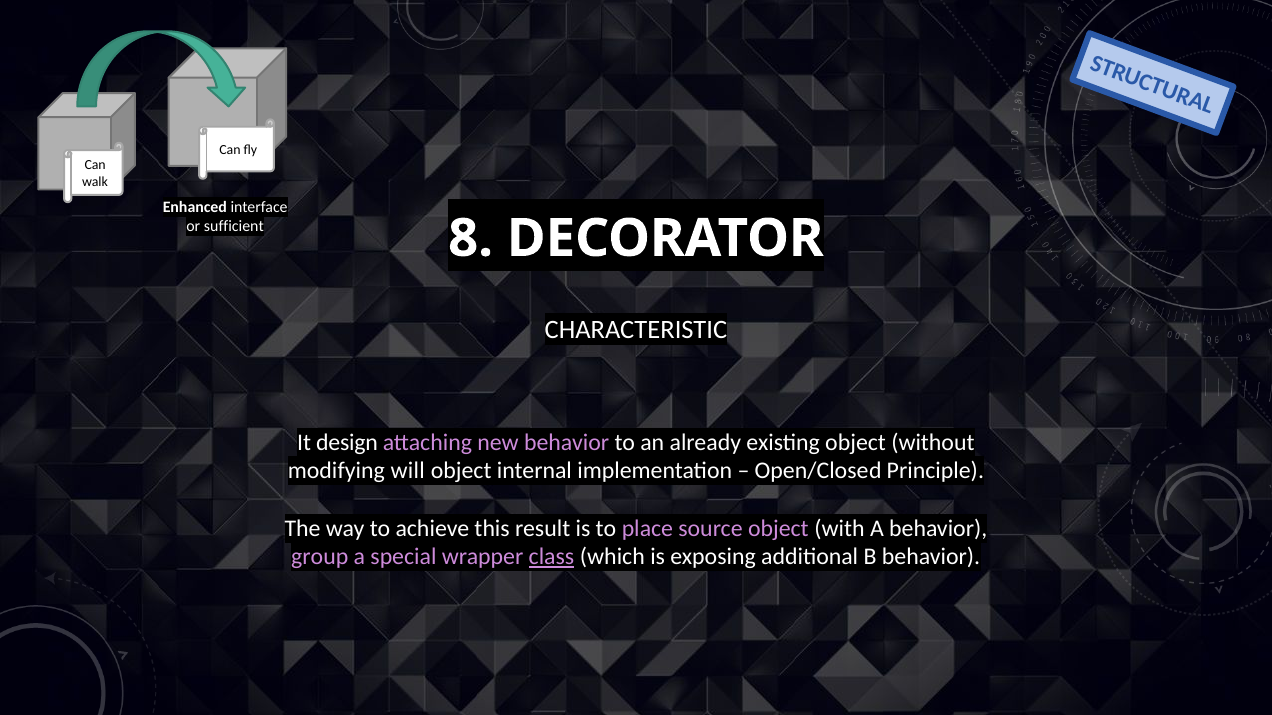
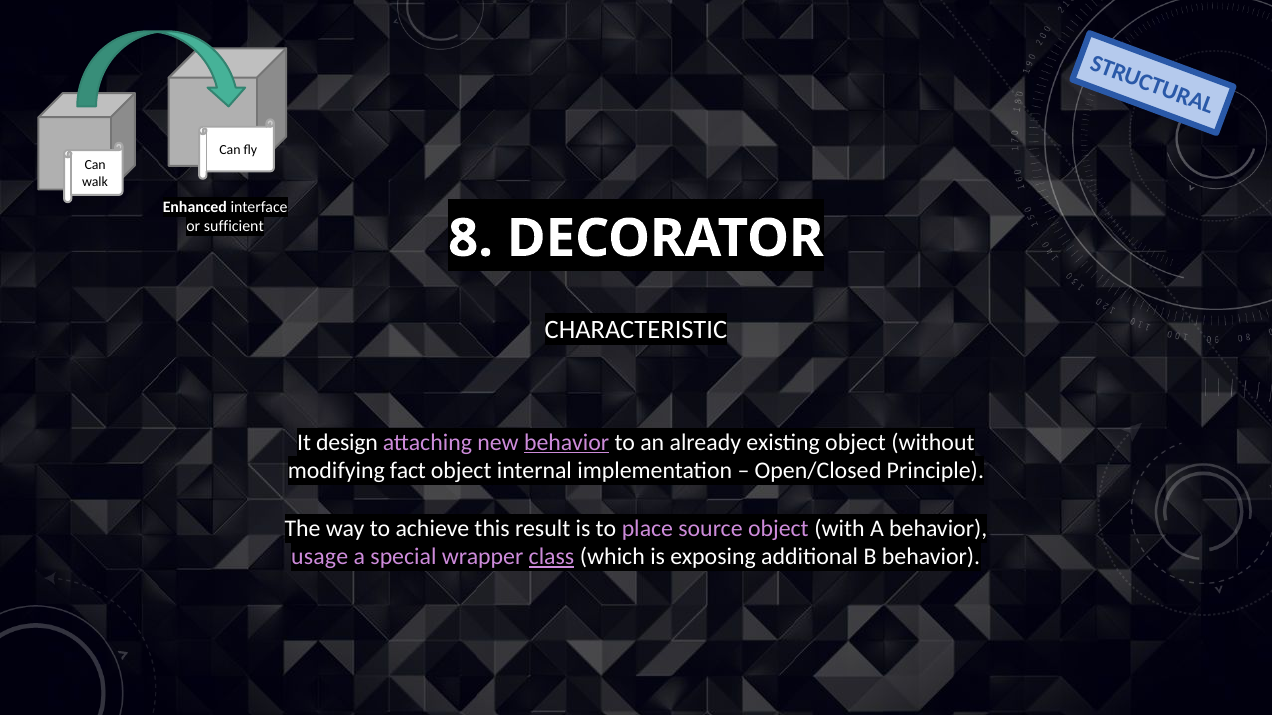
behavior at (567, 443) underline: none -> present
will: will -> fact
group: group -> usage
